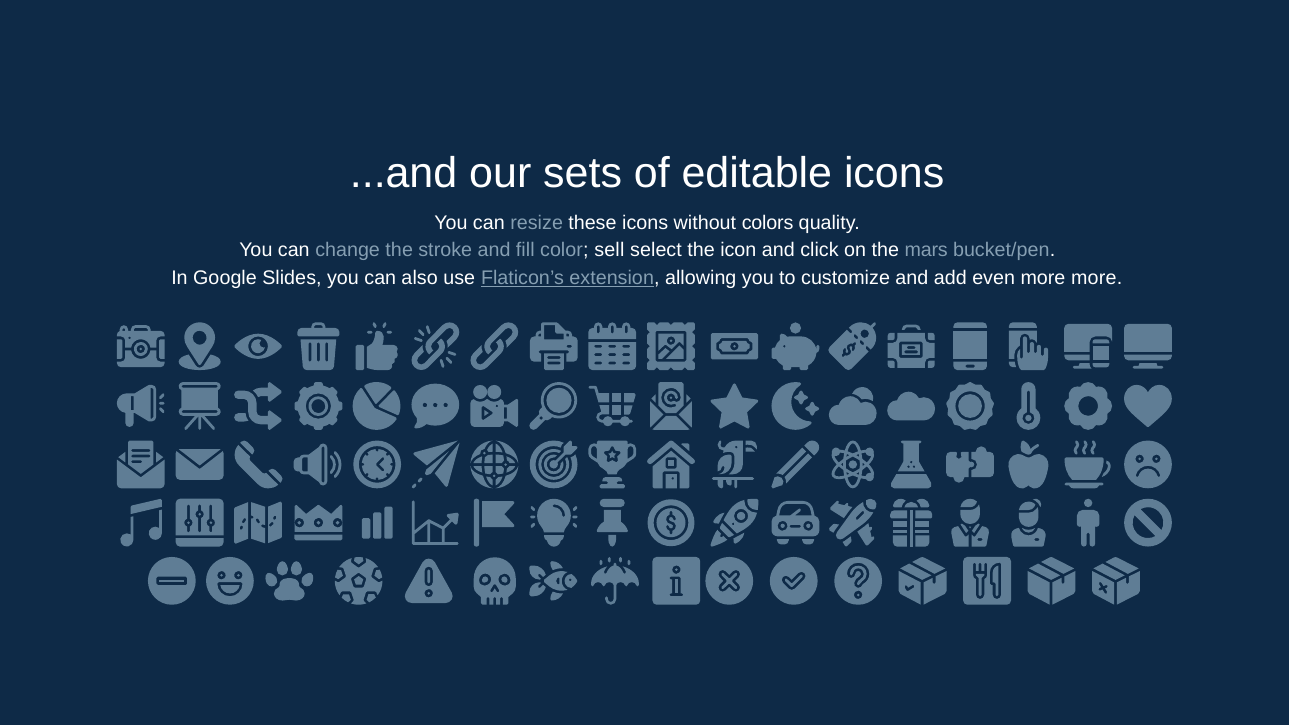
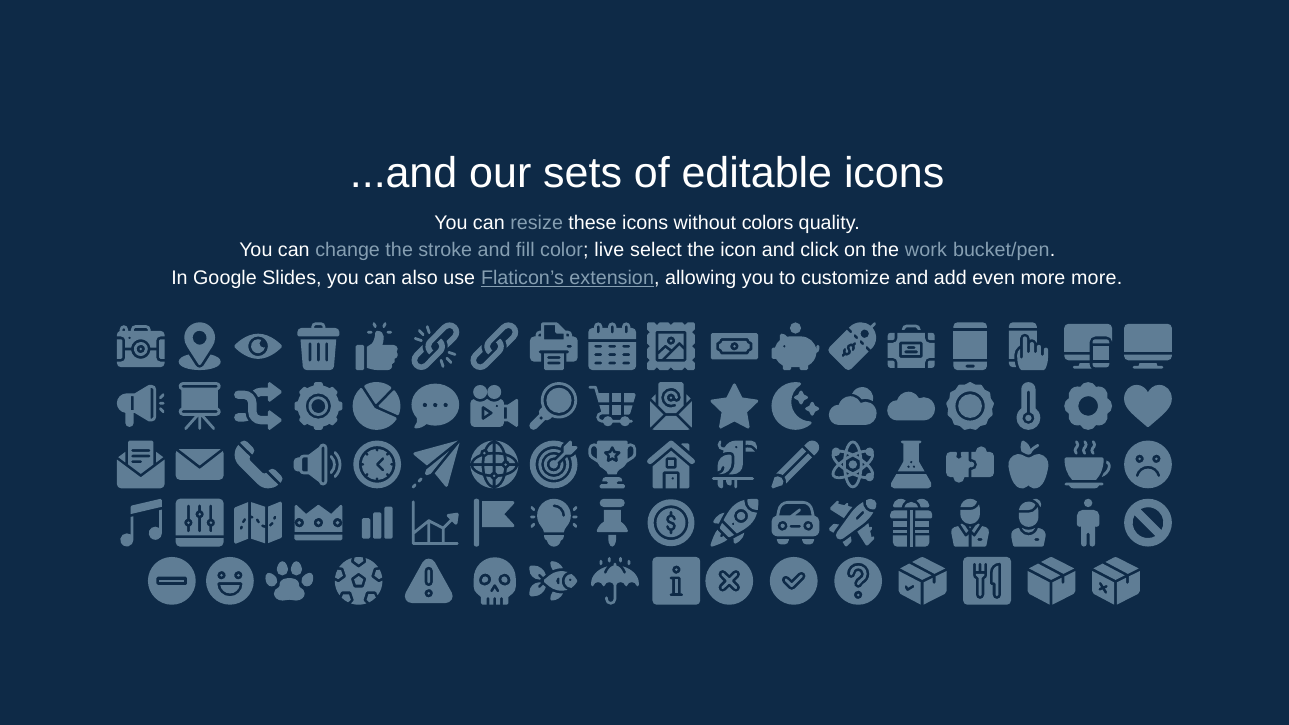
sell: sell -> live
mars: mars -> work
